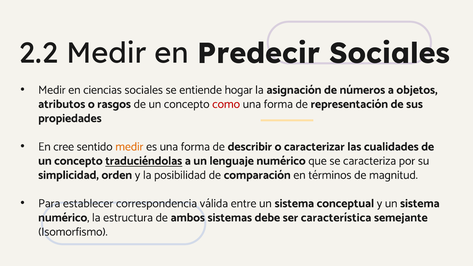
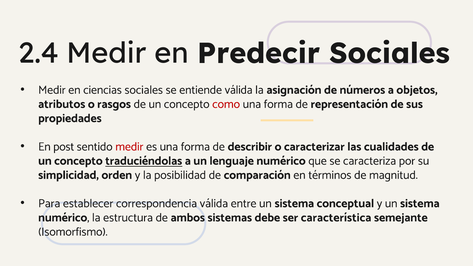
2.2: 2.2 -> 2.4
entiende hogar: hogar -> válida
cree: cree -> post
medir at (129, 147) colour: orange -> red
